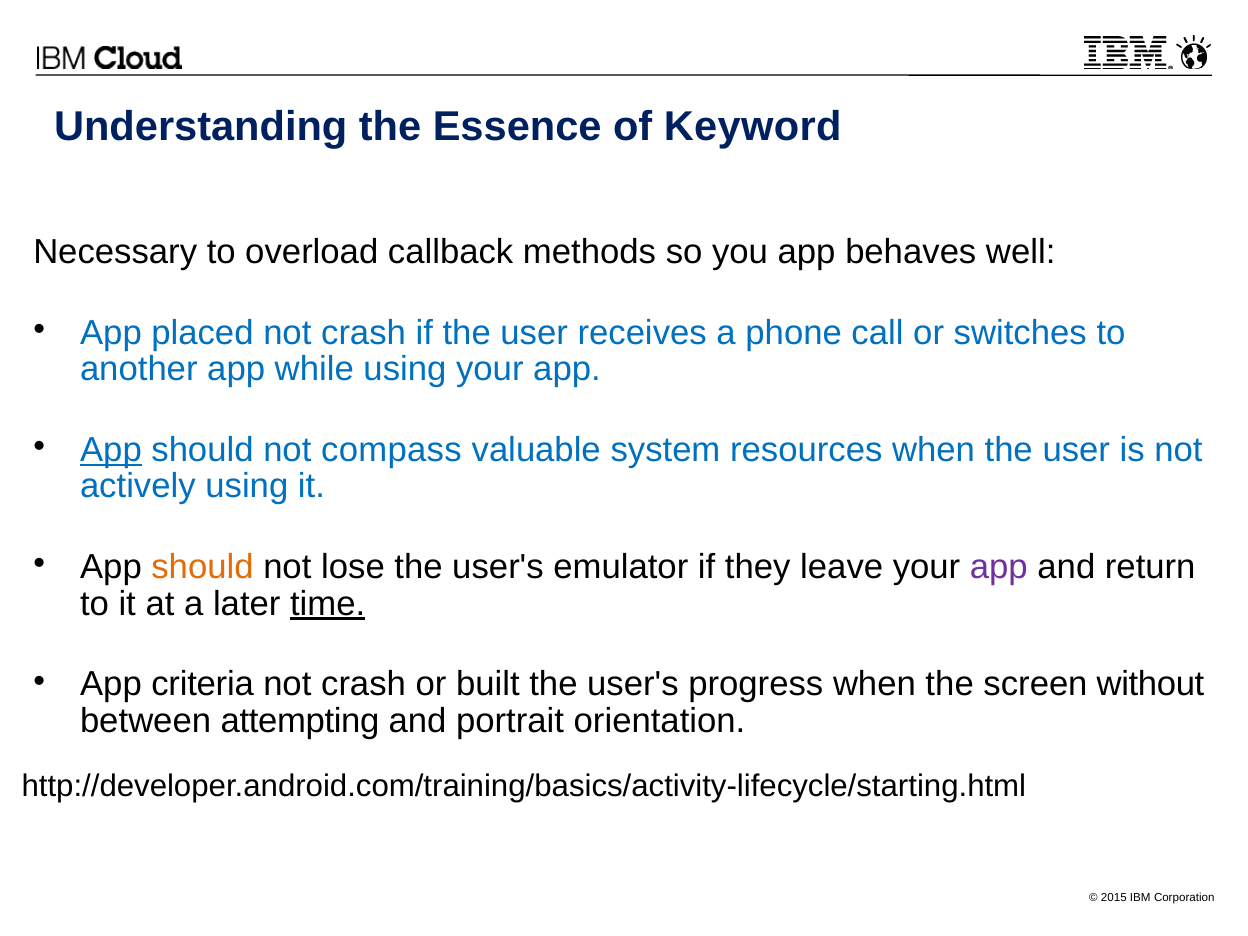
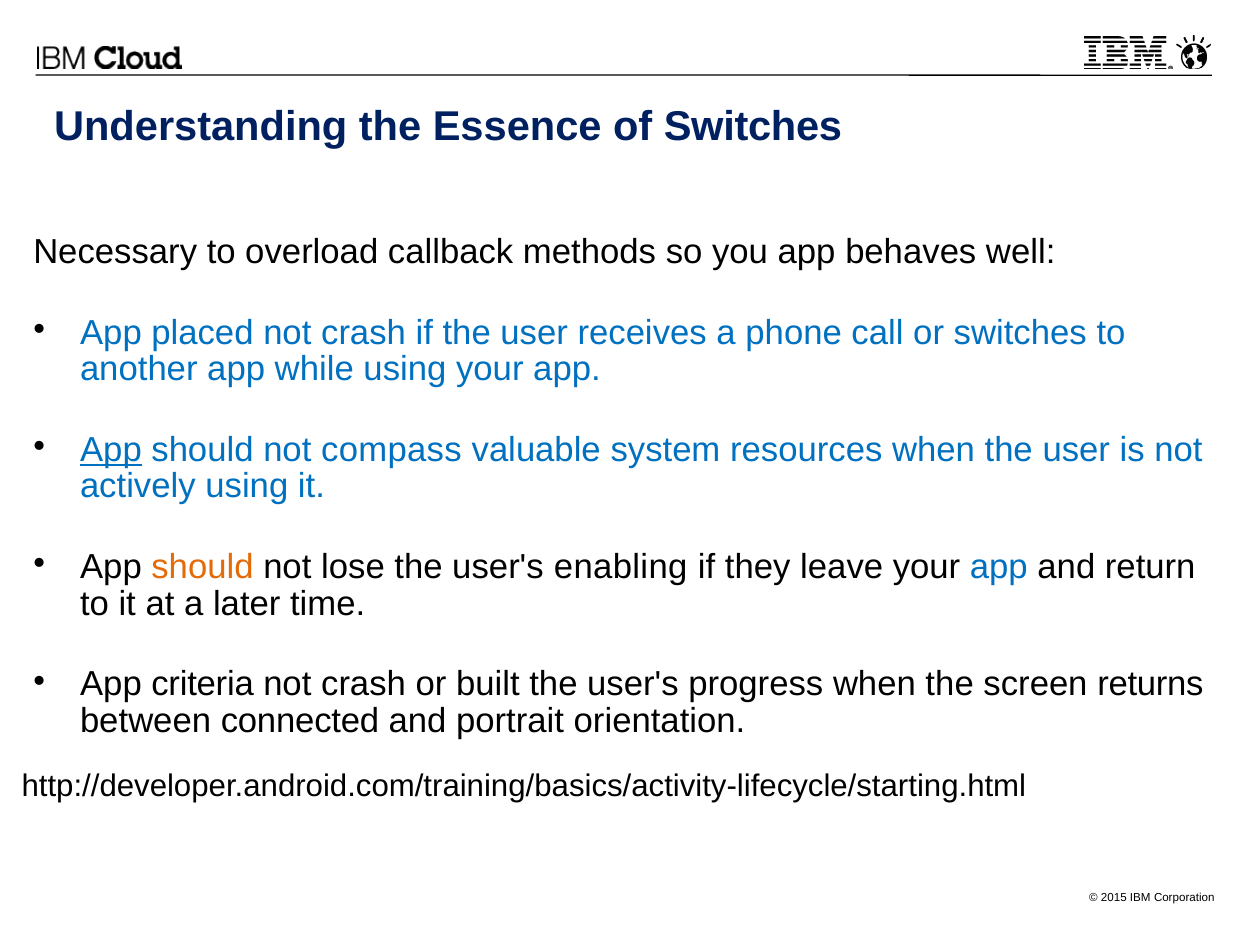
of Keyword: Keyword -> Switches
emulator: emulator -> enabling
app at (999, 567) colour: purple -> blue
time underline: present -> none
without: without -> returns
attempting: attempting -> connected
